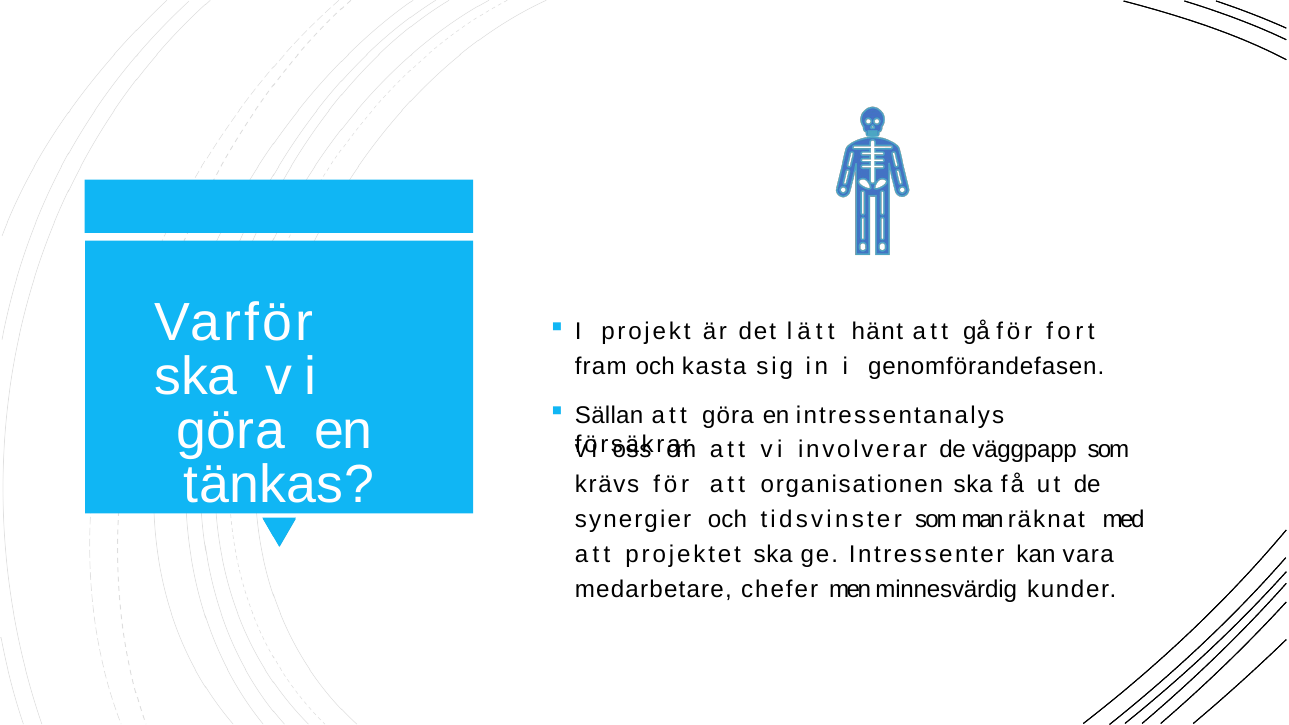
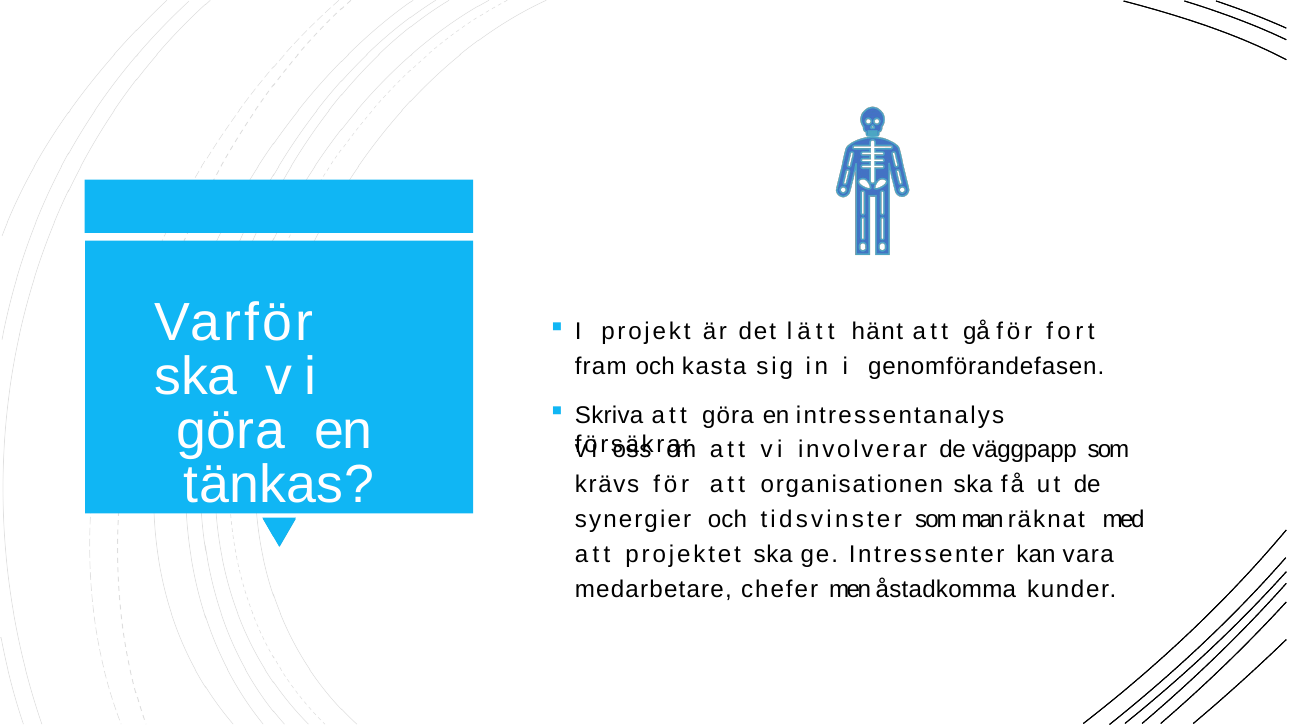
Sällan: Sällan -> Skriva
minnesvärdig: minnesvärdig -> åstadkomma
